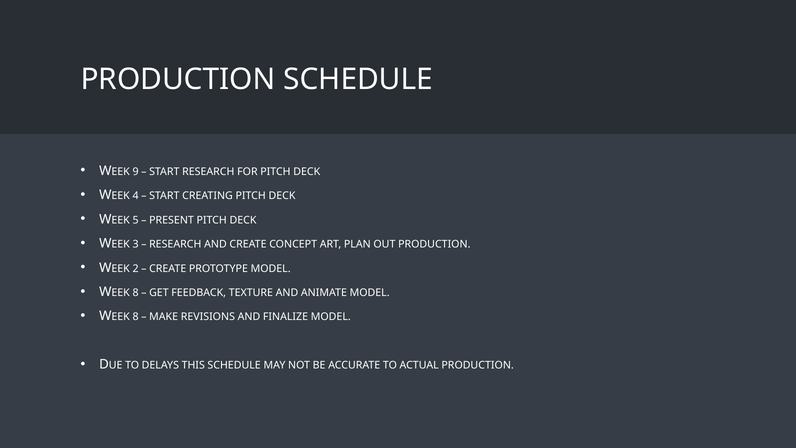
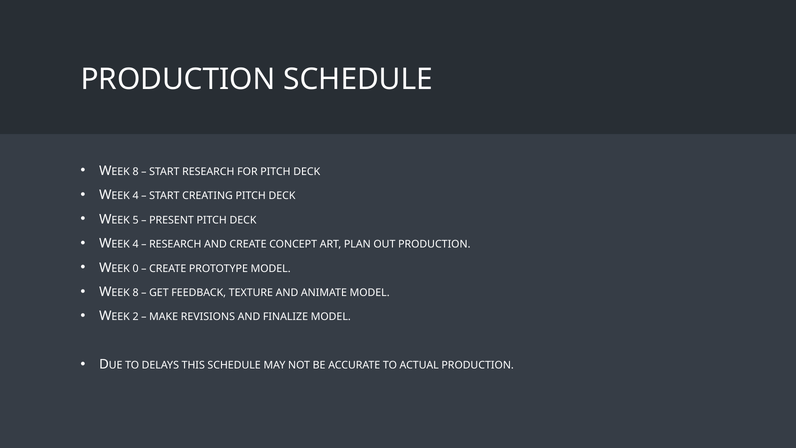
9 at (136, 172): 9 -> 8
3 at (136, 244): 3 -> 4
2: 2 -> 0
8 at (136, 317): 8 -> 2
